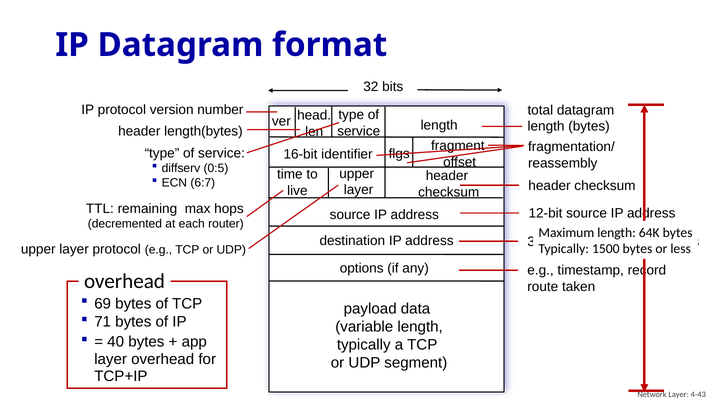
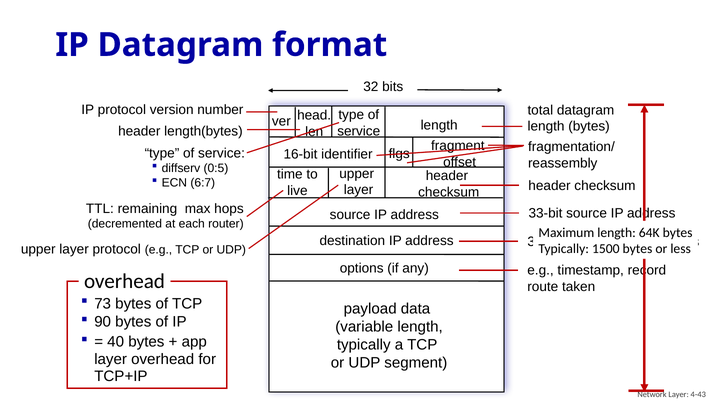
12-bit: 12-bit -> 33-bit
69: 69 -> 73
71: 71 -> 90
